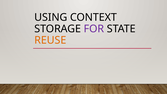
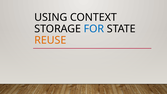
FOR colour: purple -> blue
